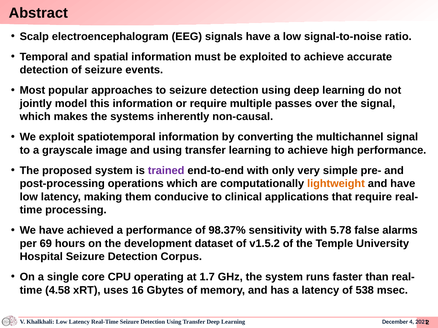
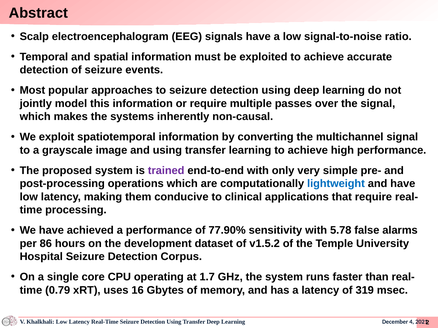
lightweight colour: orange -> blue
98.37%: 98.37% -> 77.90%
69: 69 -> 86
4.58: 4.58 -> 0.79
538: 538 -> 319
